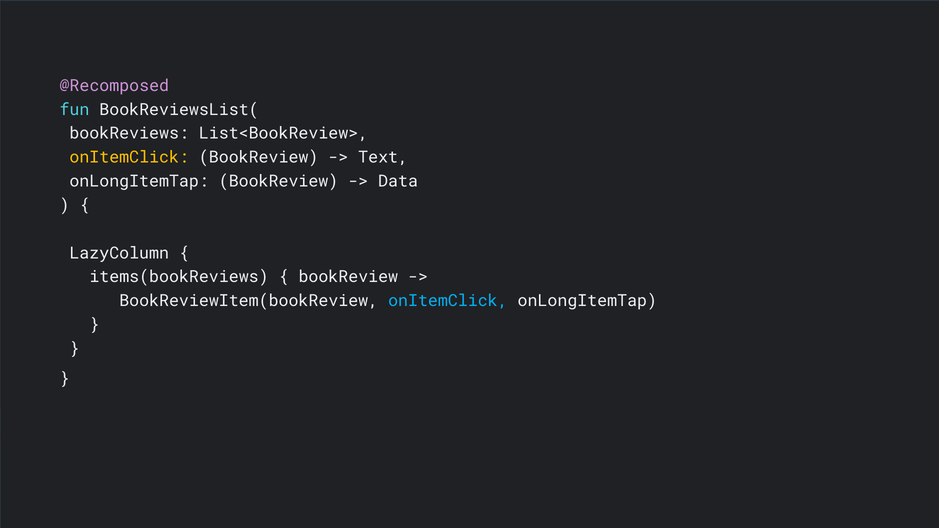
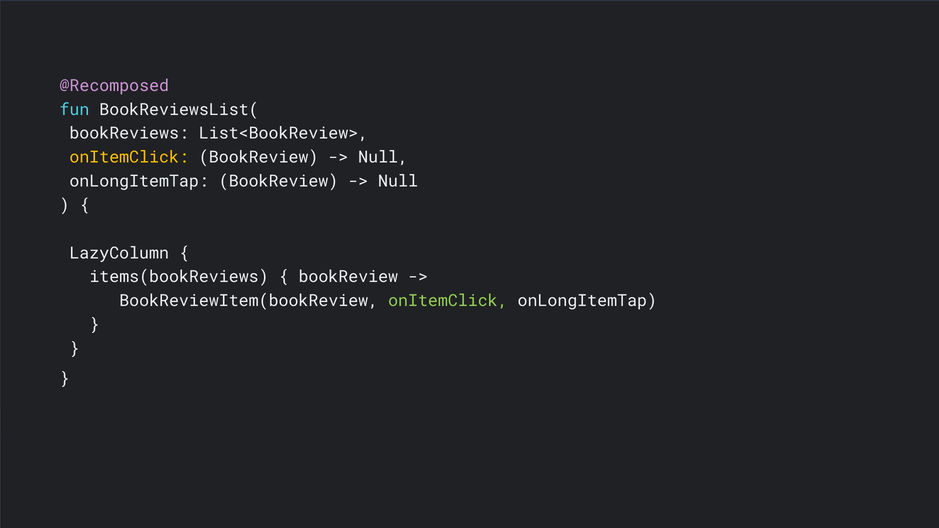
Text at (383, 157): Text -> Null
Data at (398, 181): Data -> Null
onItemClick at (448, 301) colour: light blue -> light green
